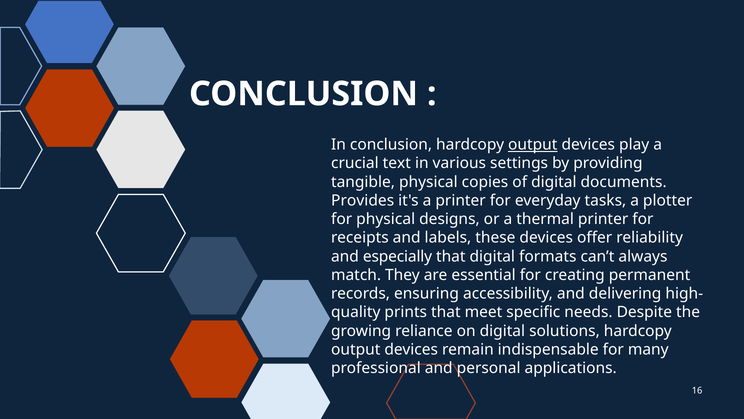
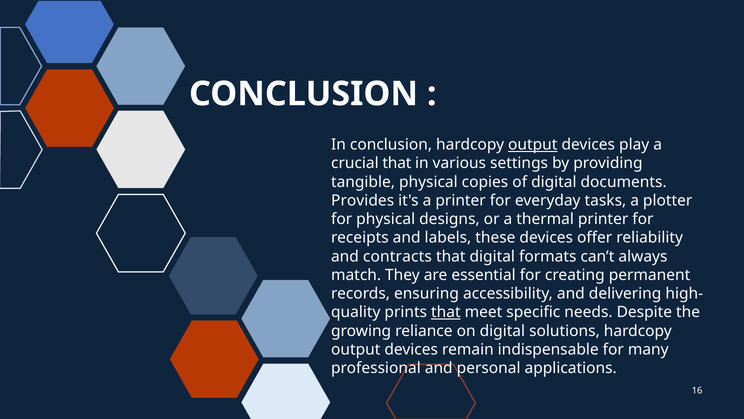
crucial text: text -> that
especially: especially -> contracts
that at (446, 312) underline: none -> present
